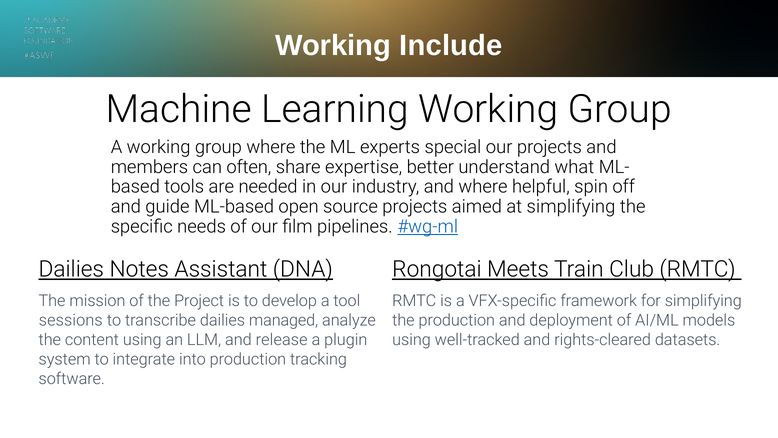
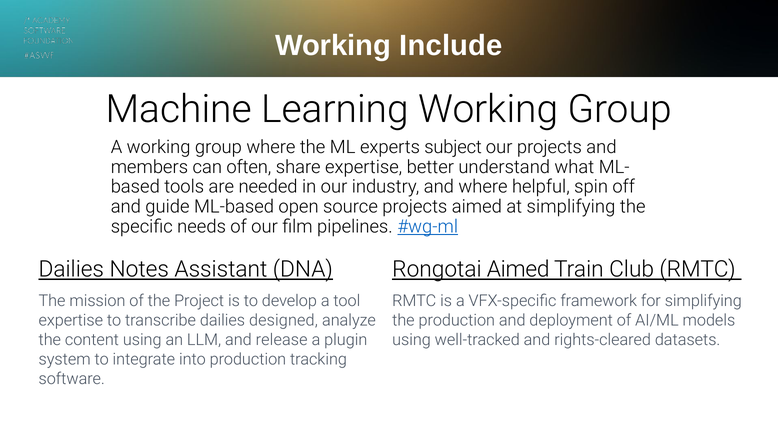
special: special -> subject
Rongotai Meets: Meets -> Aimed
sessions at (71, 320): sessions -> expertise
managed: managed -> designed
